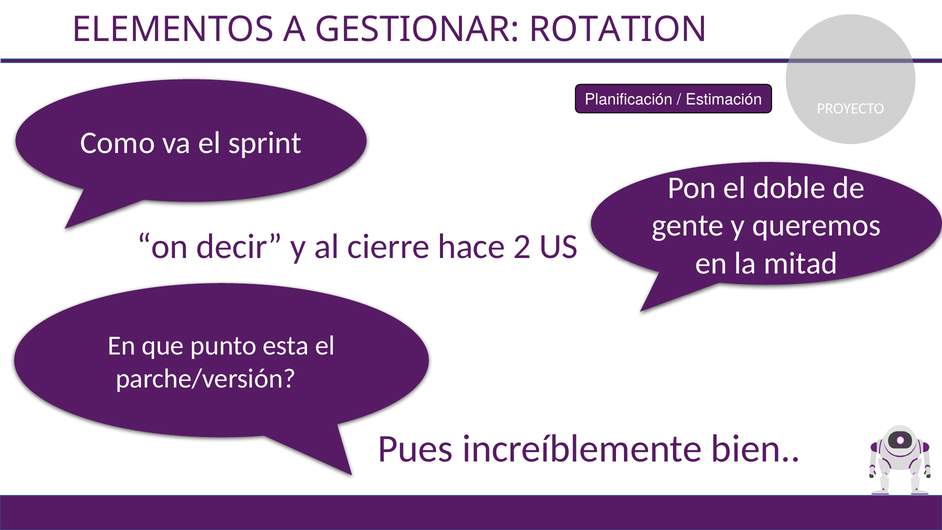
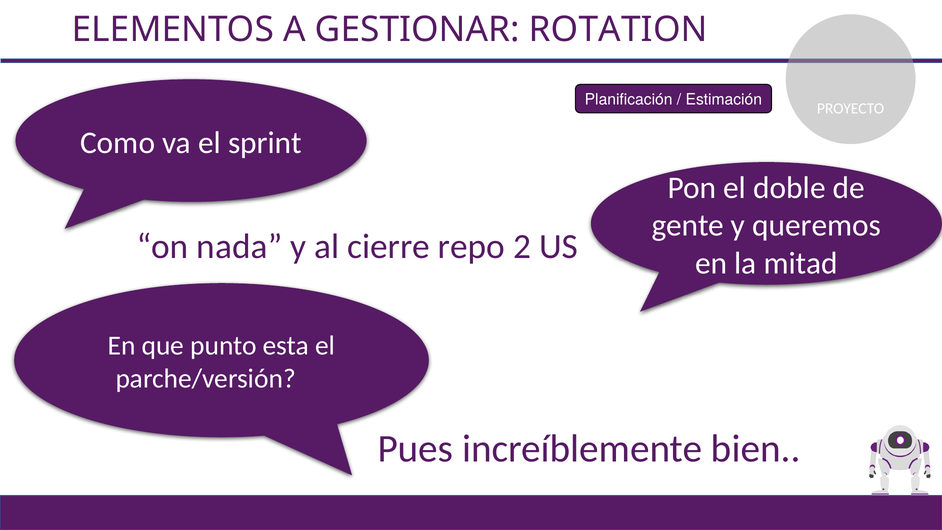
decir: decir -> nada
hace: hace -> repo
